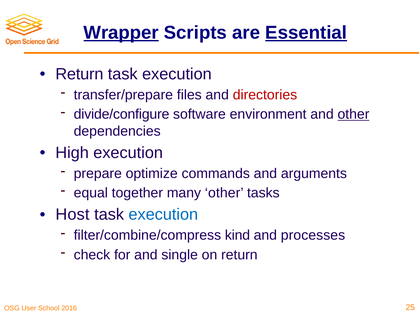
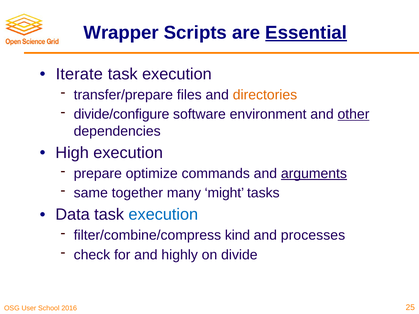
Wrapper underline: present -> none
Return at (79, 74): Return -> Iterate
directories colour: red -> orange
arguments underline: none -> present
equal: equal -> same
many other: other -> might
Host: Host -> Data
single: single -> highly
on return: return -> divide
